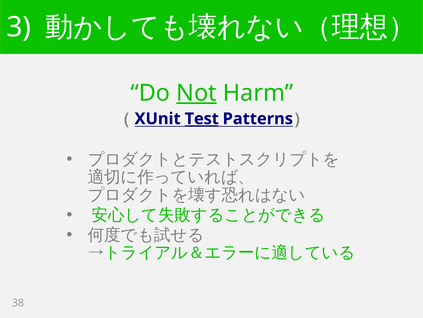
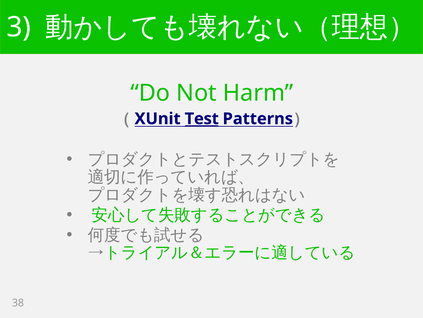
Not underline: present -> none
